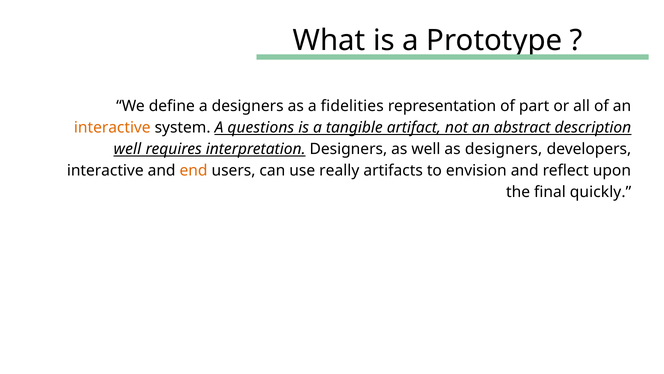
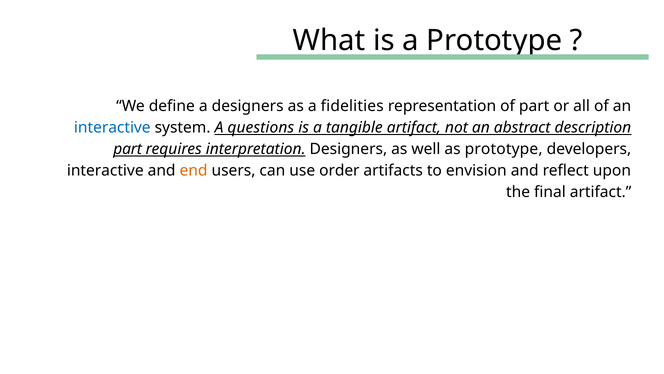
interactive at (112, 127) colour: orange -> blue
well at (128, 149): well -> part
as designers: designers -> prototype
really: really -> order
final quickly: quickly -> artifact
